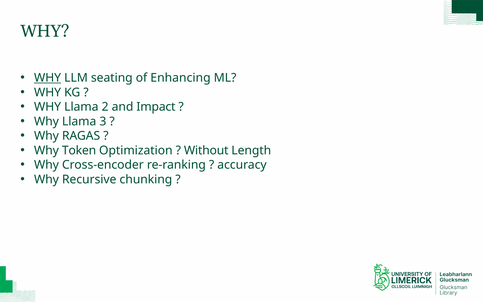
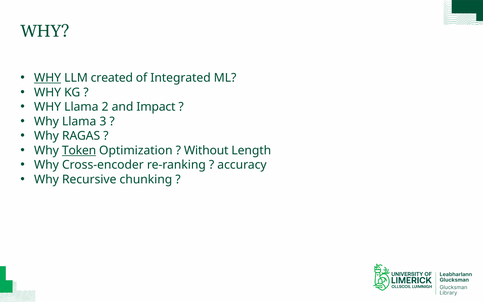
seating: seating -> created
Enhancing: Enhancing -> Integrated
Token underline: none -> present
